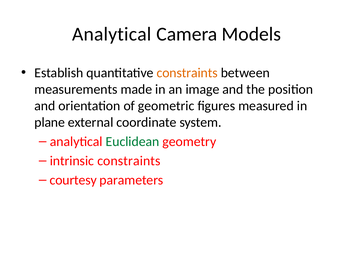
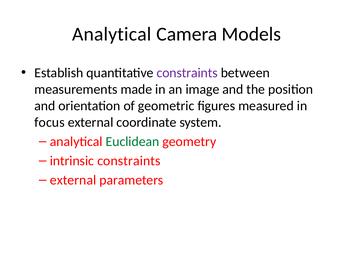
constraints at (187, 73) colour: orange -> purple
plane: plane -> focus
courtesy at (73, 180): courtesy -> external
